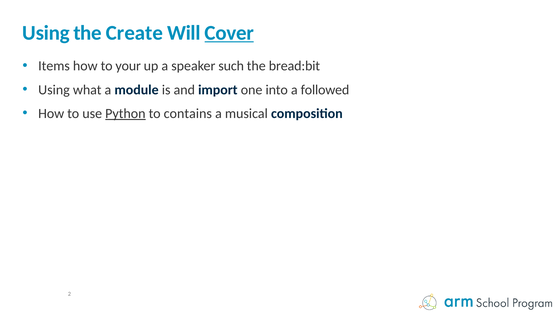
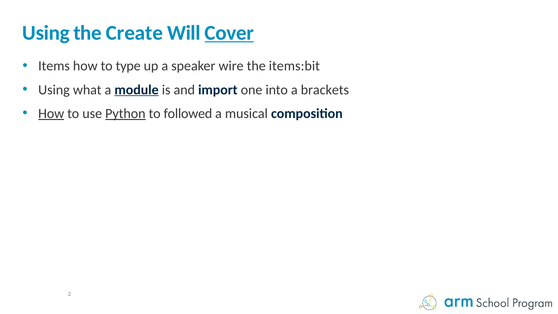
your: your -> type
such: such -> wire
bread:bit: bread:bit -> items:bit
module underline: none -> present
followed: followed -> brackets
How at (51, 113) underline: none -> present
contains: contains -> followed
